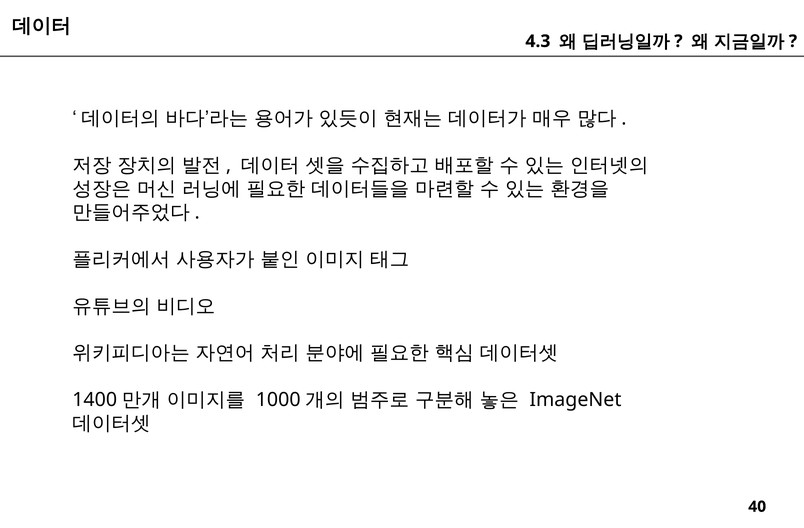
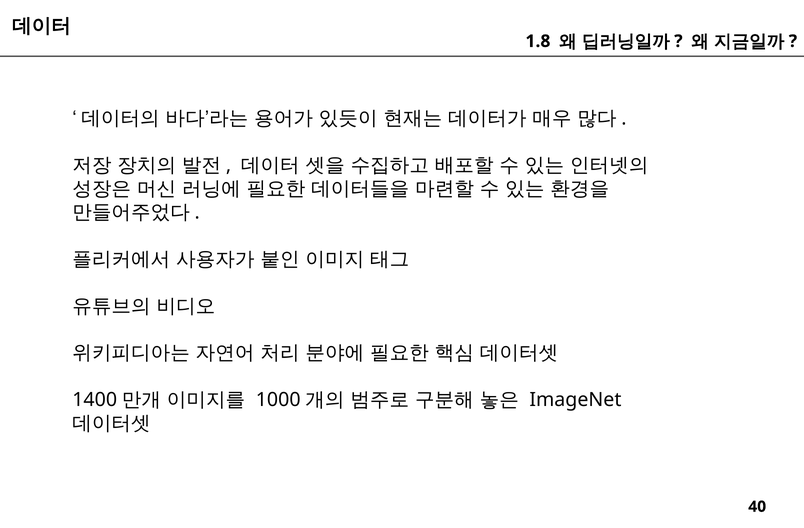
4.3: 4.3 -> 1.8
